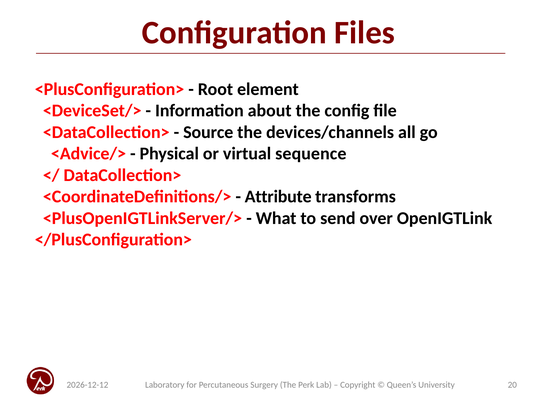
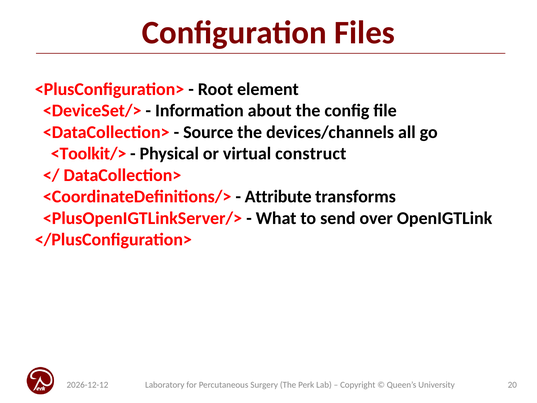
<Advice/>: <Advice/> -> <Toolkit/>
sequence: sequence -> construct
